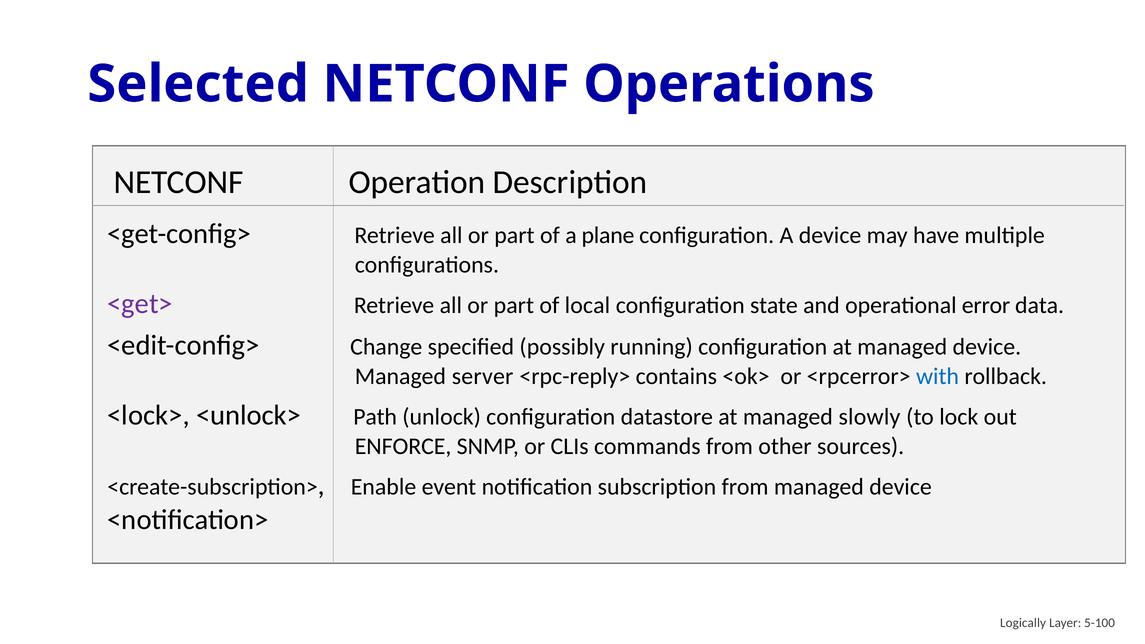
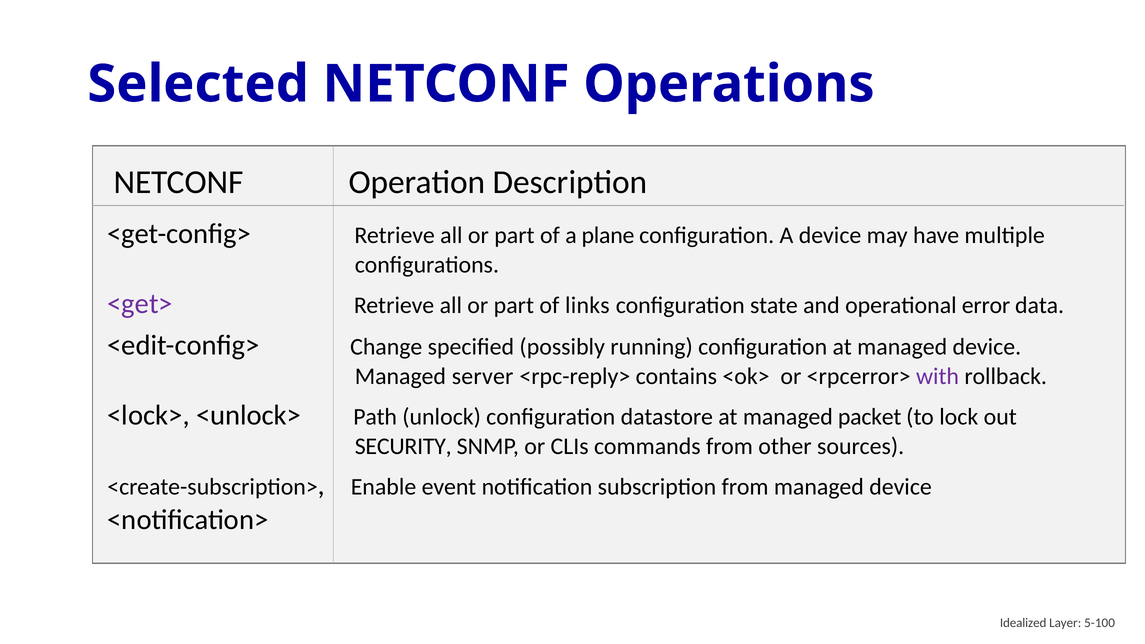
local: local -> links
with colour: blue -> purple
slowly: slowly -> packet
ENFORCE: ENFORCE -> SECURITY
Logically: Logically -> Idealized
